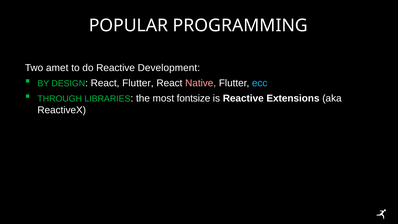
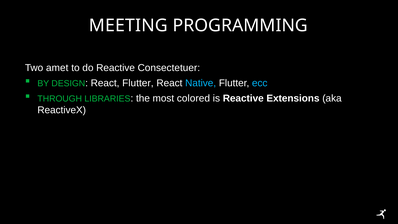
POPULAR: POPULAR -> MEETING
Development: Development -> Consectetuer
Native colour: pink -> light blue
fontsize: fontsize -> colored
